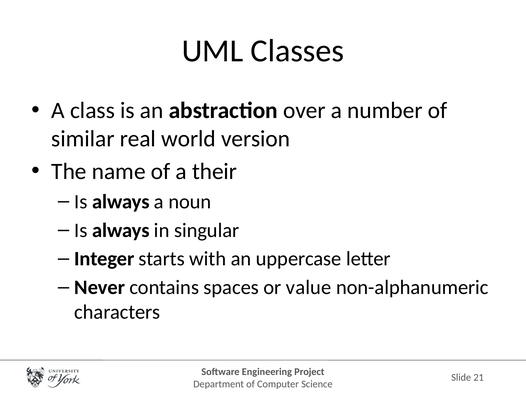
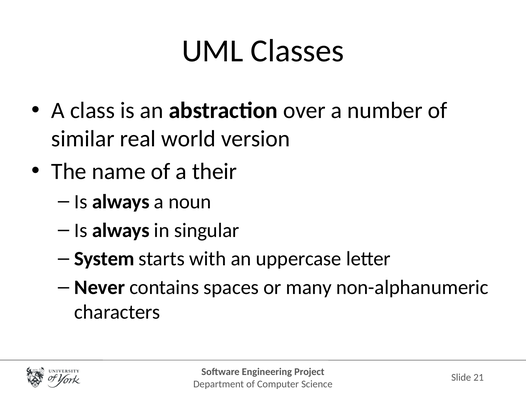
Integer: Integer -> System
value: value -> many
